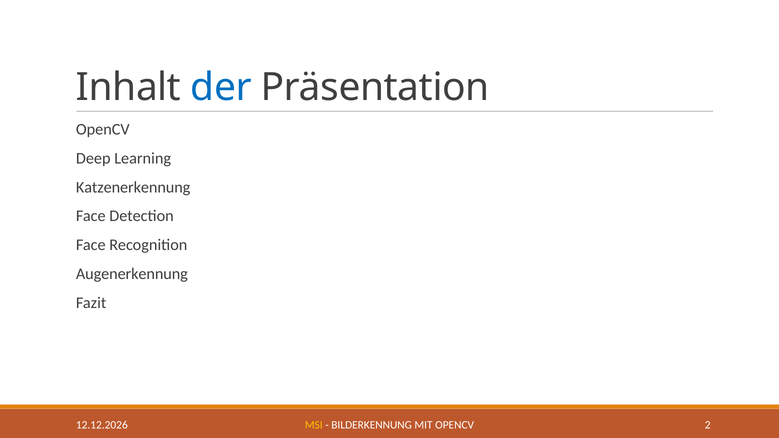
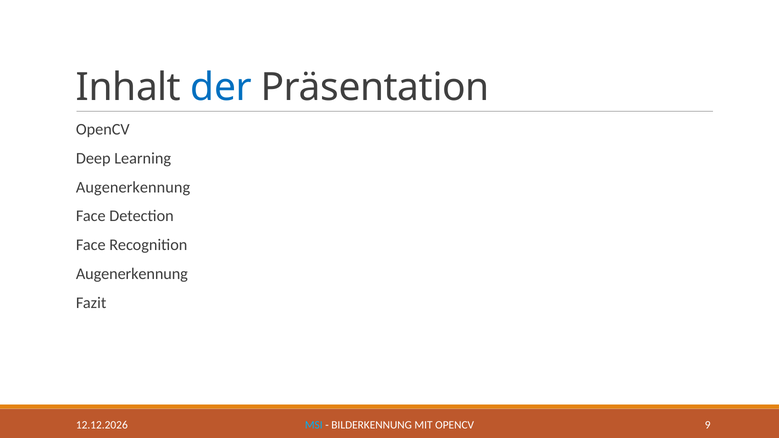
Katzenerkennung at (133, 187): Katzenerkennung -> Augenerkennung
MSI colour: yellow -> light blue
2: 2 -> 9
